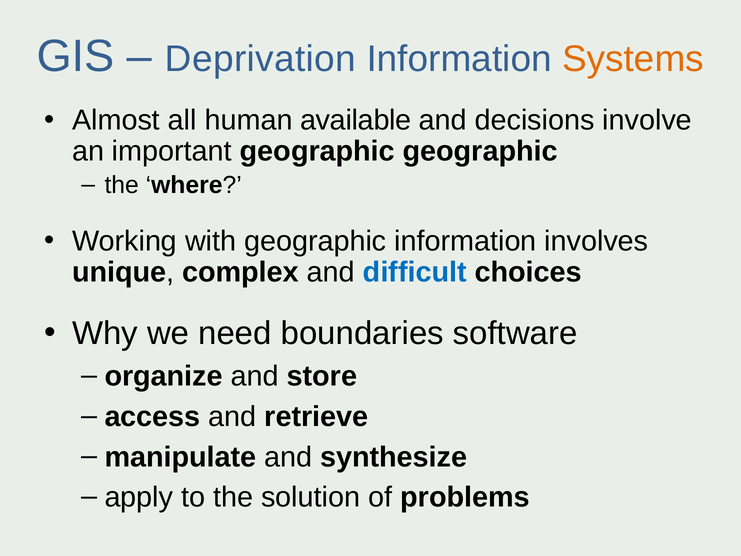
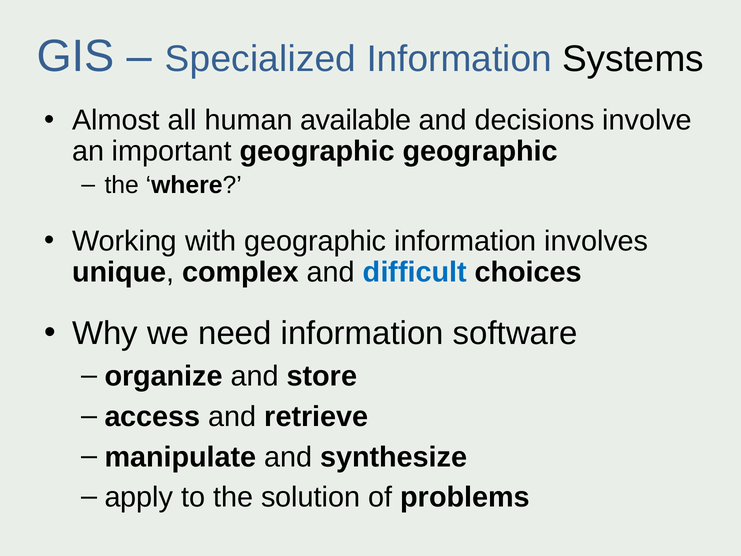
Deprivation: Deprivation -> Specialized
Systems colour: orange -> black
need boundaries: boundaries -> information
